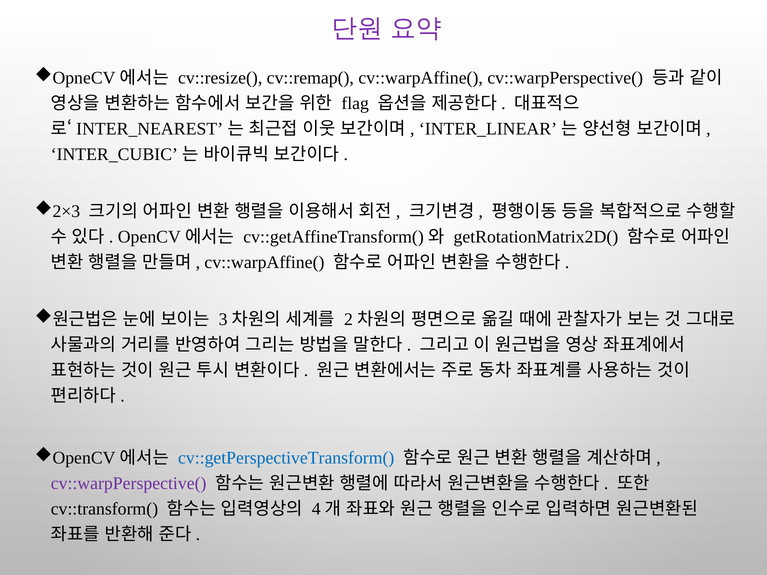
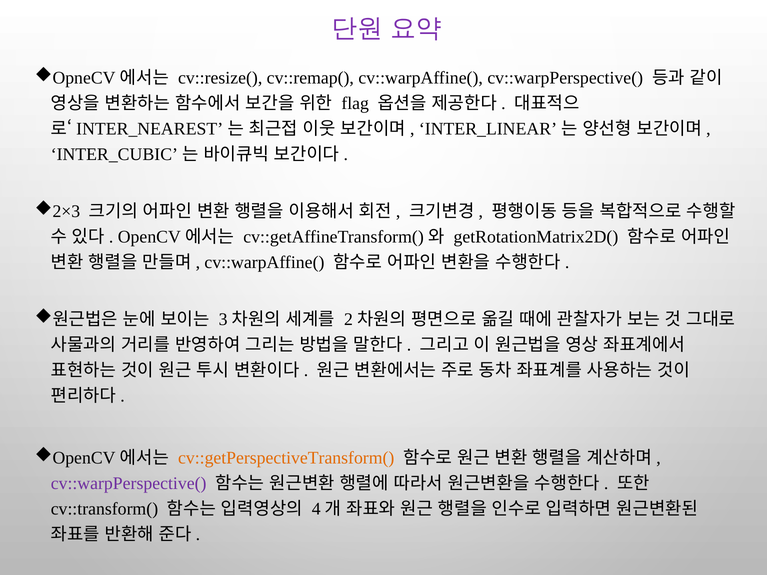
cv::getPerspectiveTransform( colour: blue -> orange
